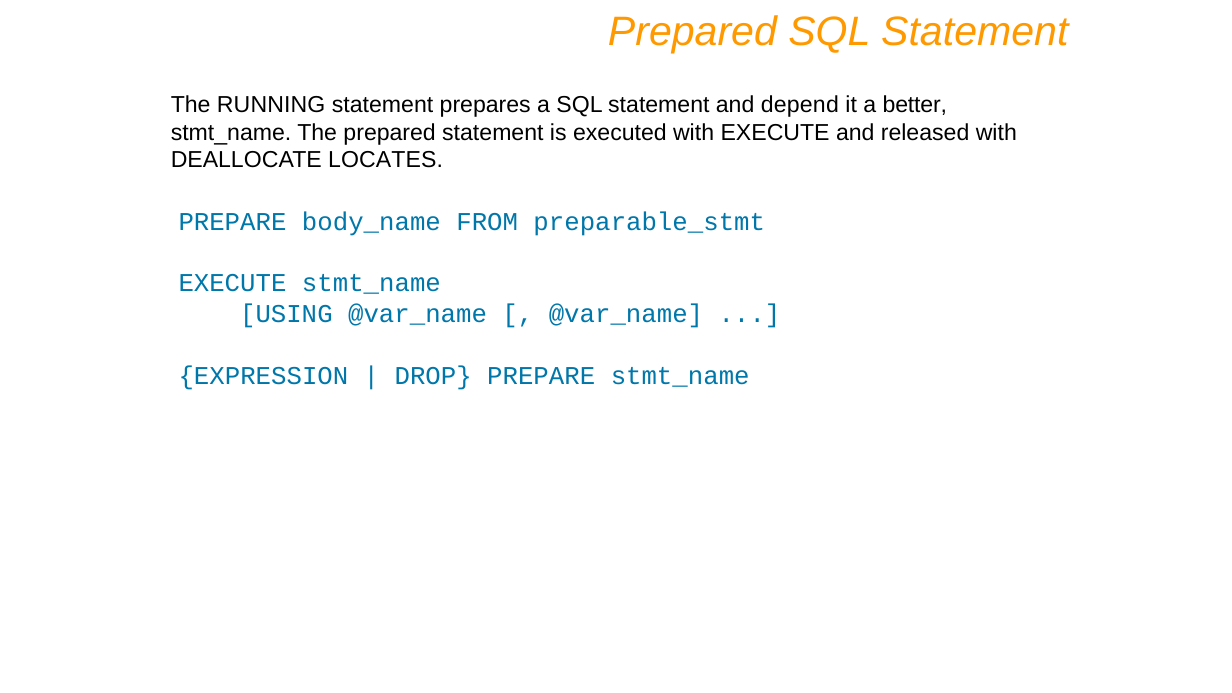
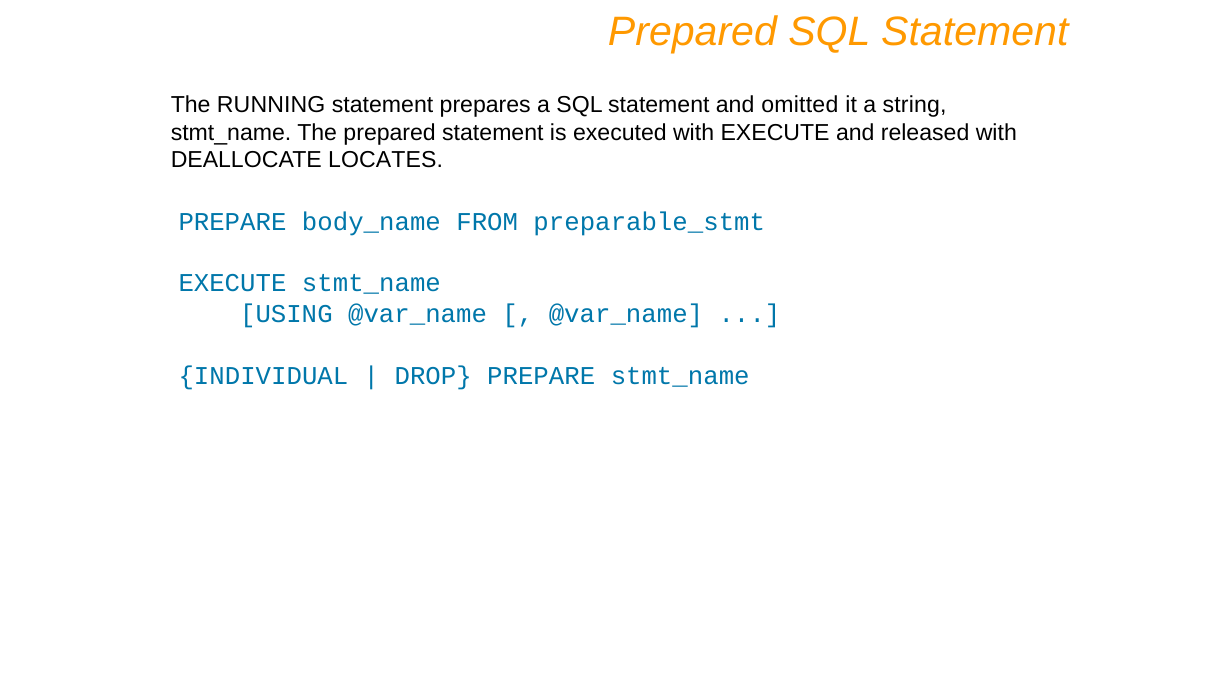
depend: depend -> omitted
better: better -> string
EXPRESSION: EXPRESSION -> INDIVIDUAL
